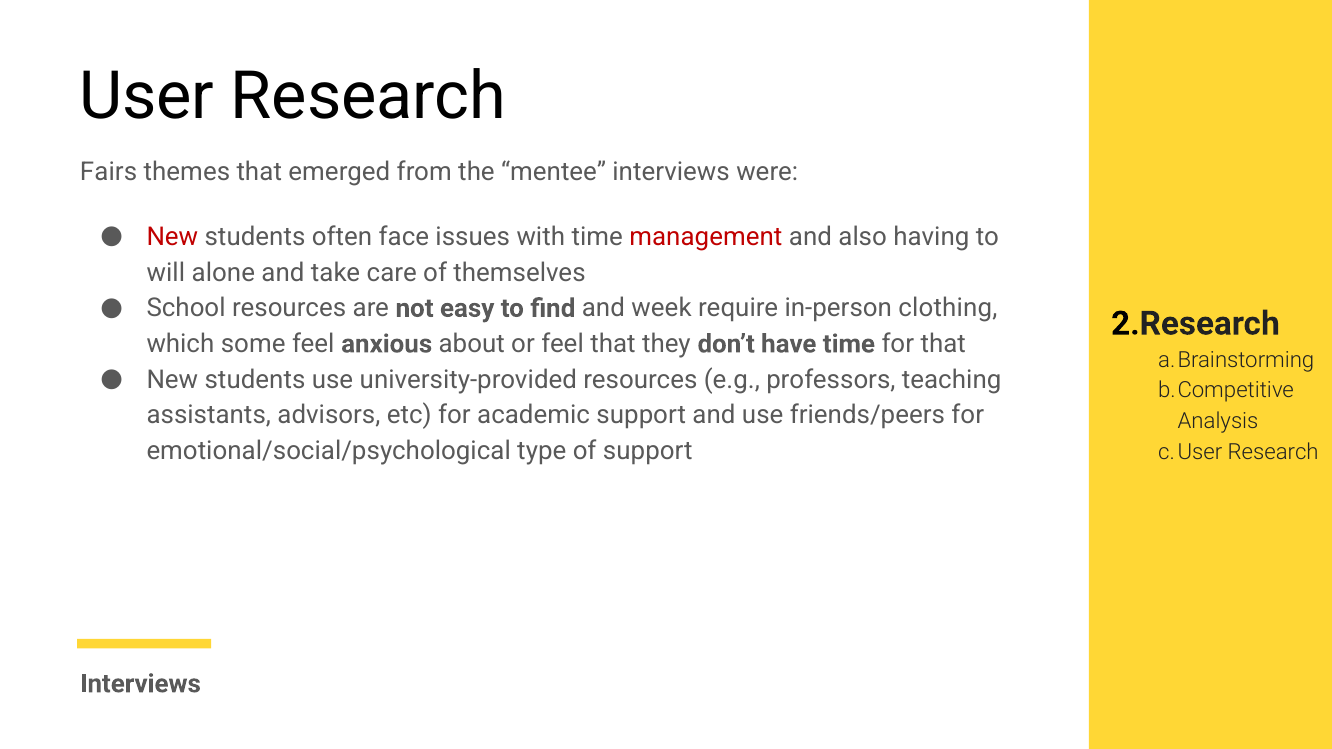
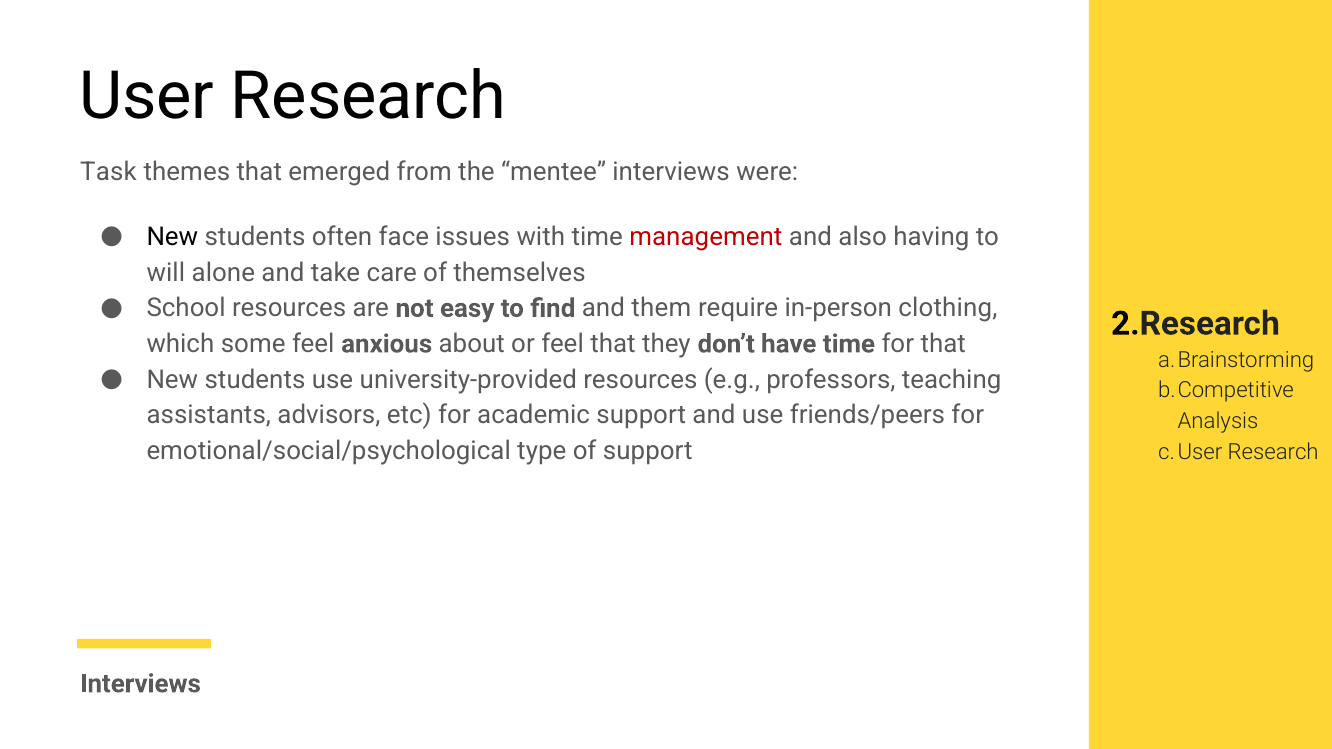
Fairs: Fairs -> Task
New at (172, 237) colour: red -> black
week: week -> them
